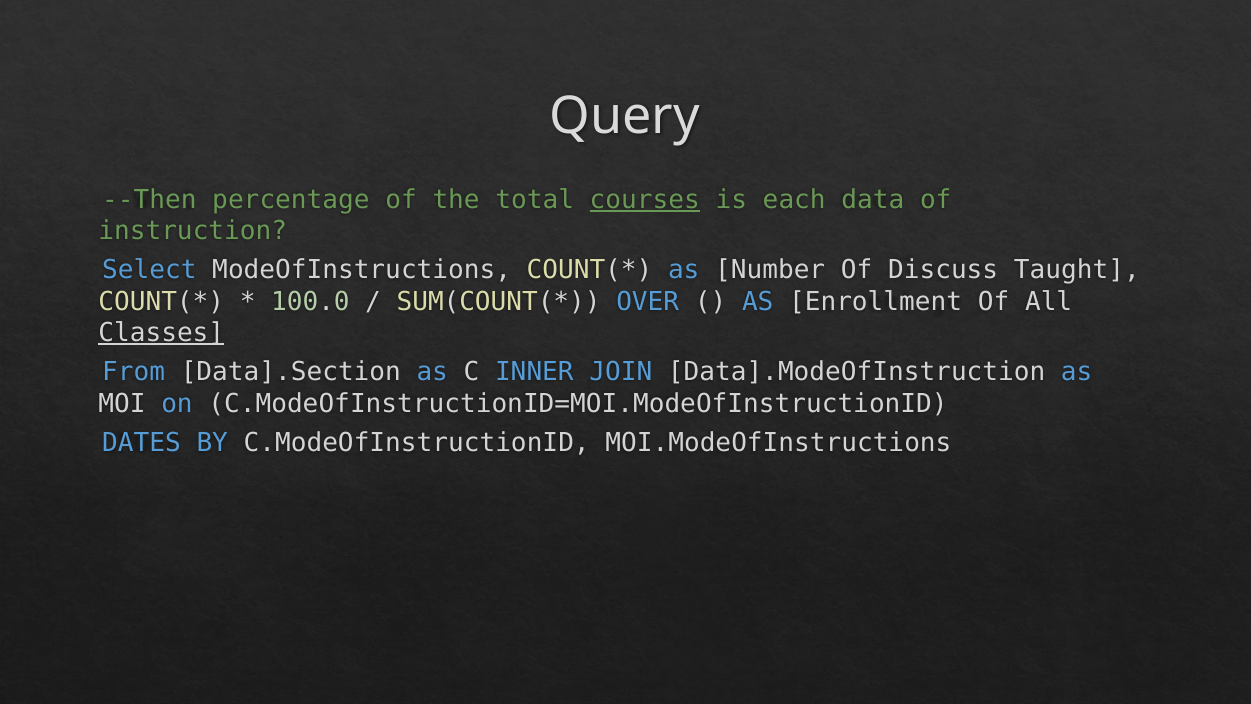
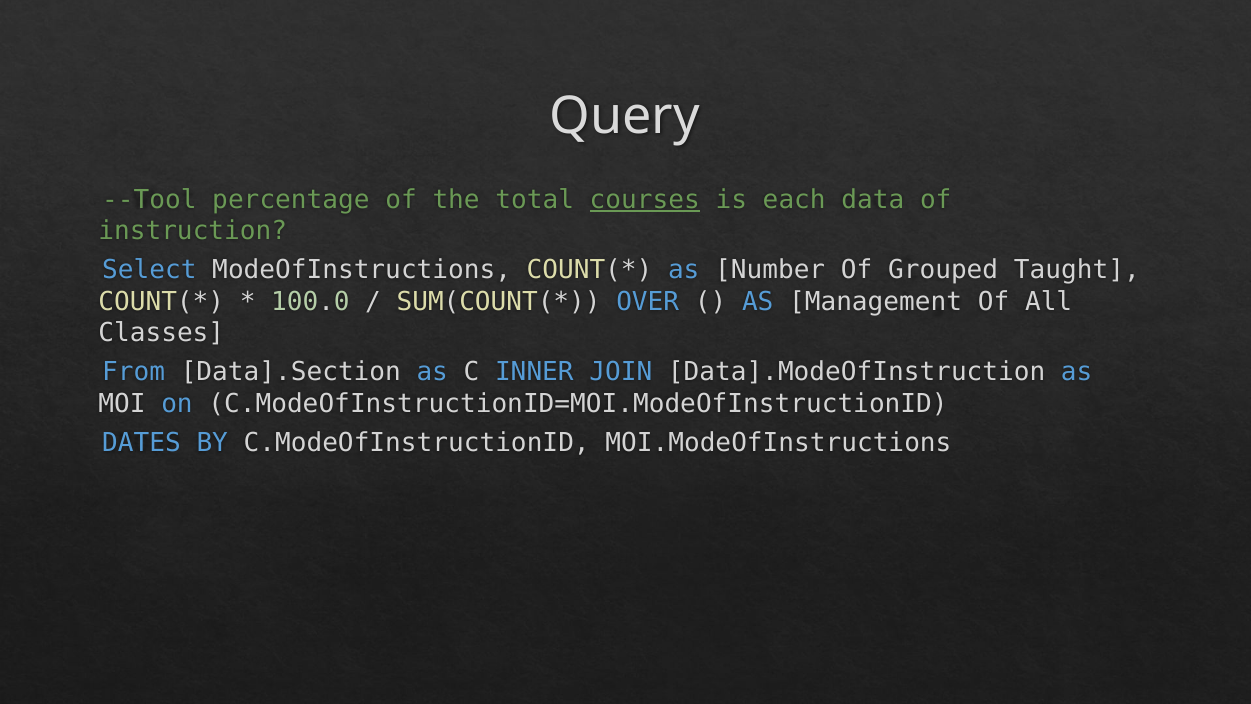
--Then: --Then -> --Tool
Discuss: Discuss -> Grouped
Enrollment: Enrollment -> Management
Classes underline: present -> none
